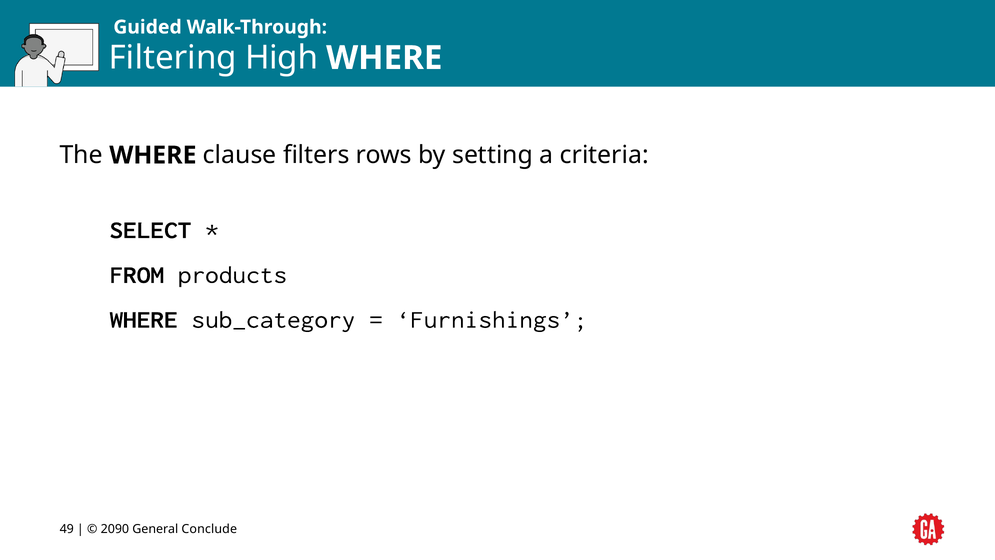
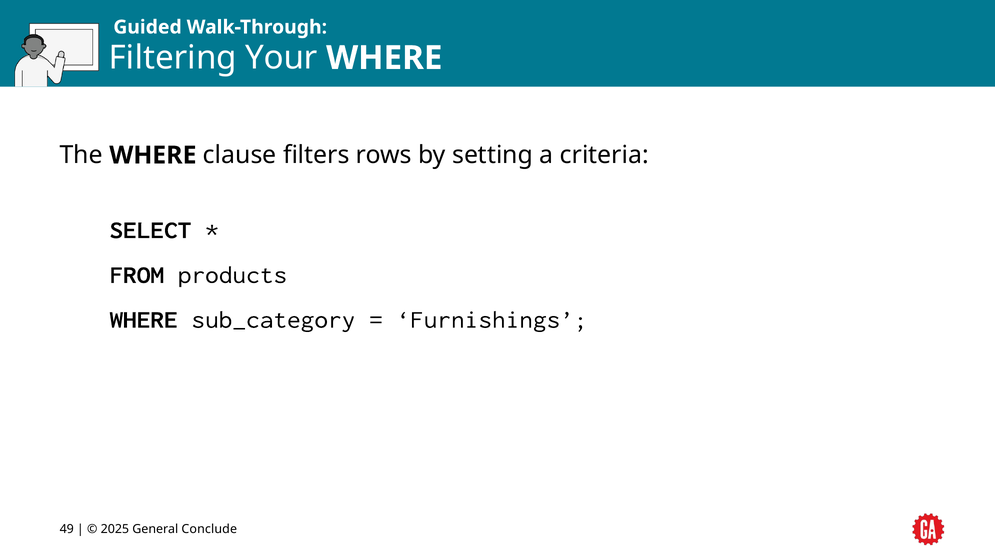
High: High -> Your
2090: 2090 -> 2025
